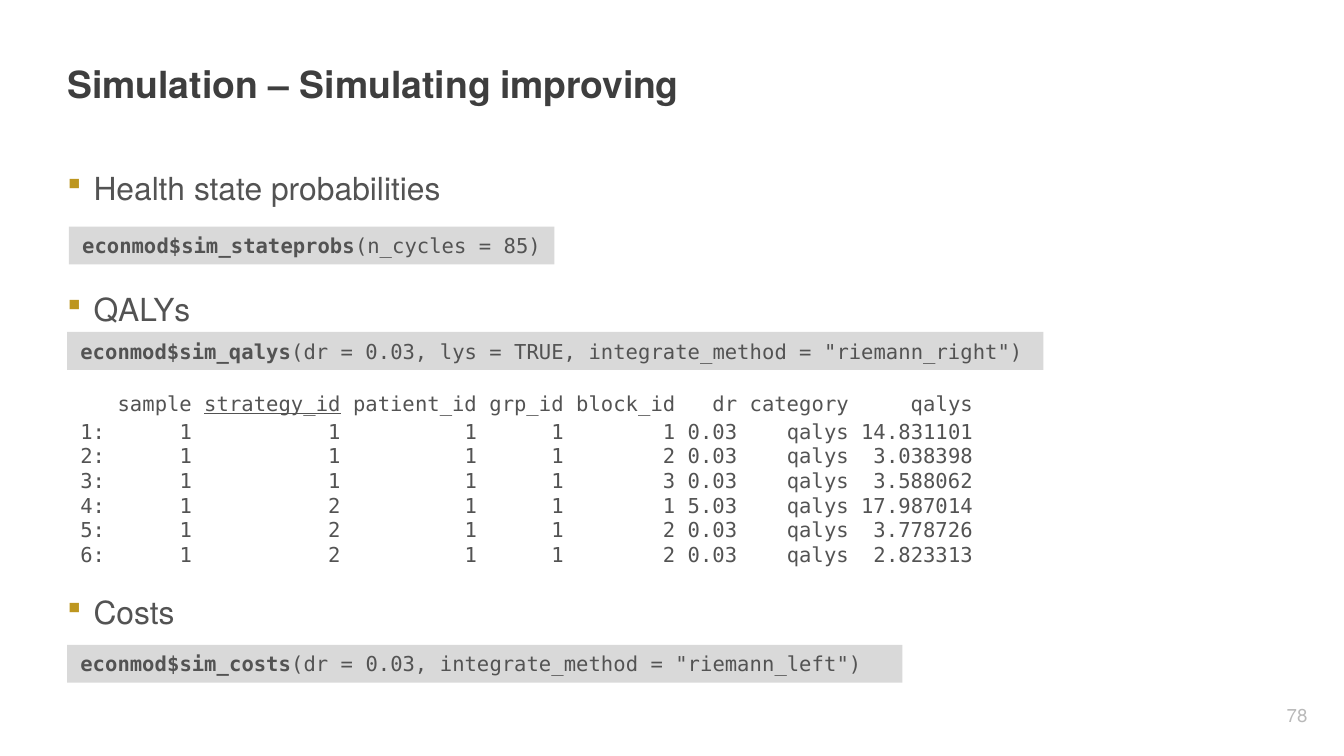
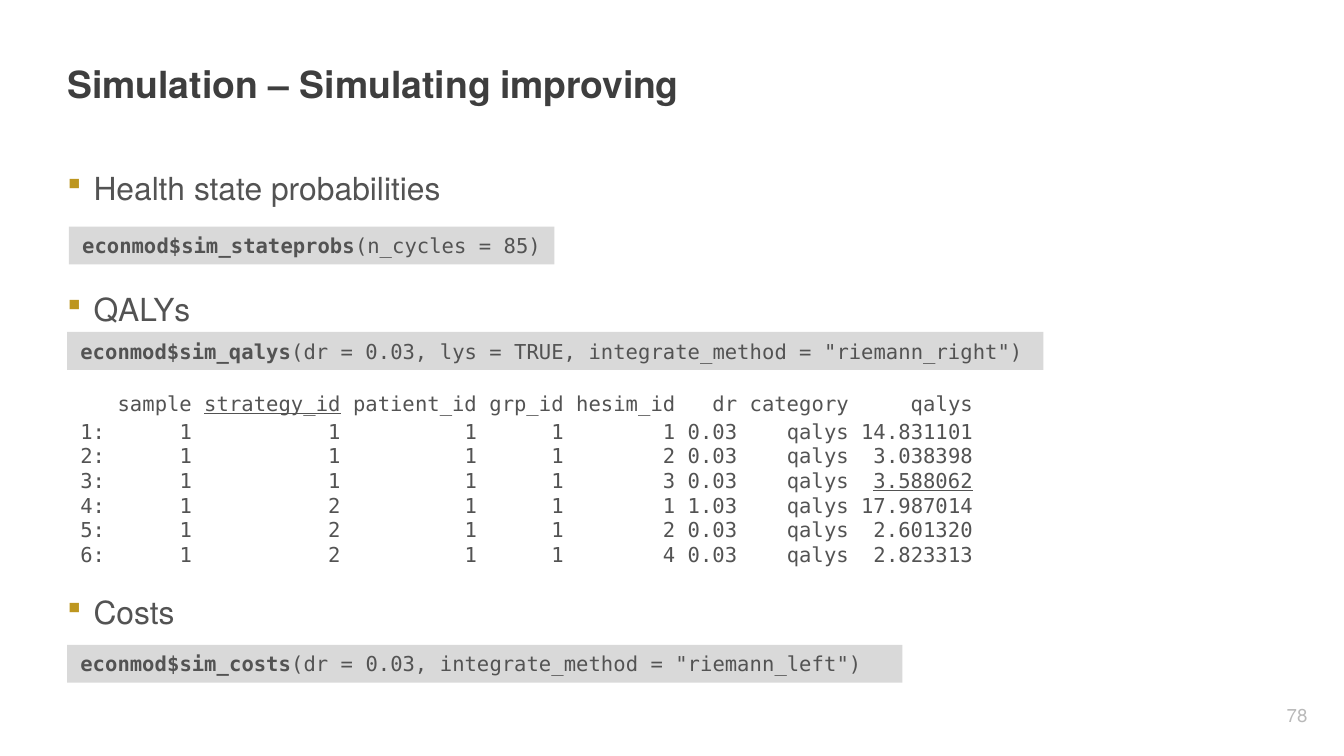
block_id: block_id -> hesim_id
3.588062 underline: none -> present
5.03: 5.03 -> 1.03
3.778726: 3.778726 -> 2.601320
2 at (669, 556): 2 -> 4
